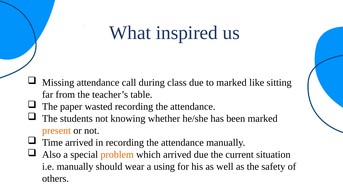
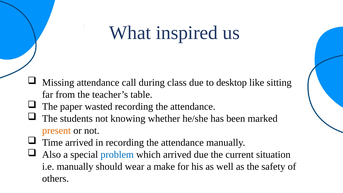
to marked: marked -> desktop
problem colour: orange -> blue
using: using -> make
